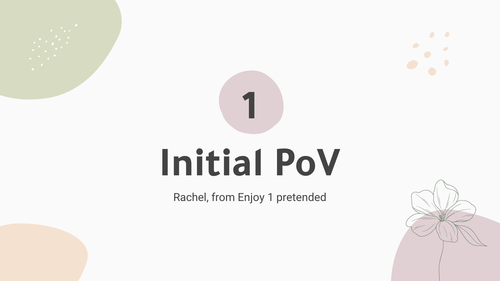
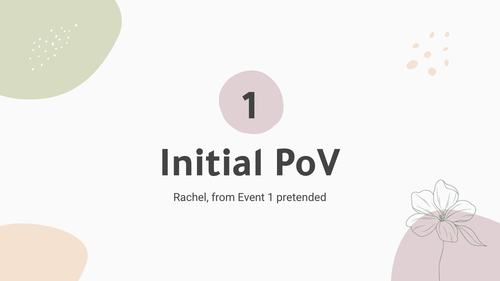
Enjoy: Enjoy -> Event
